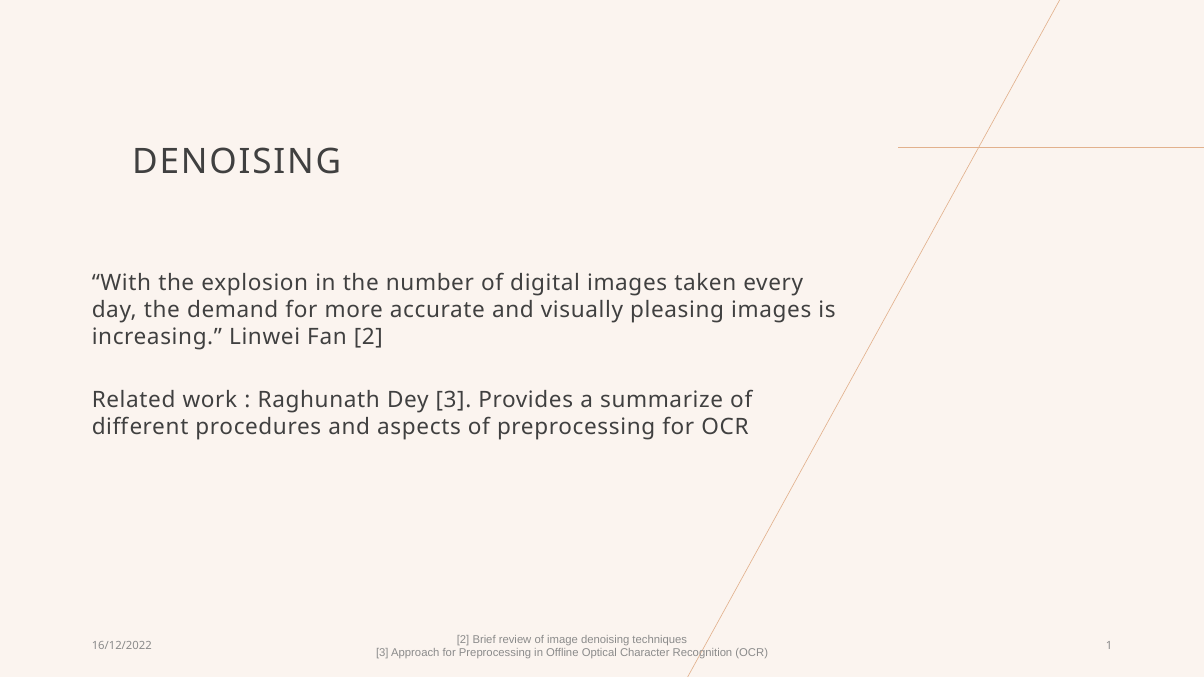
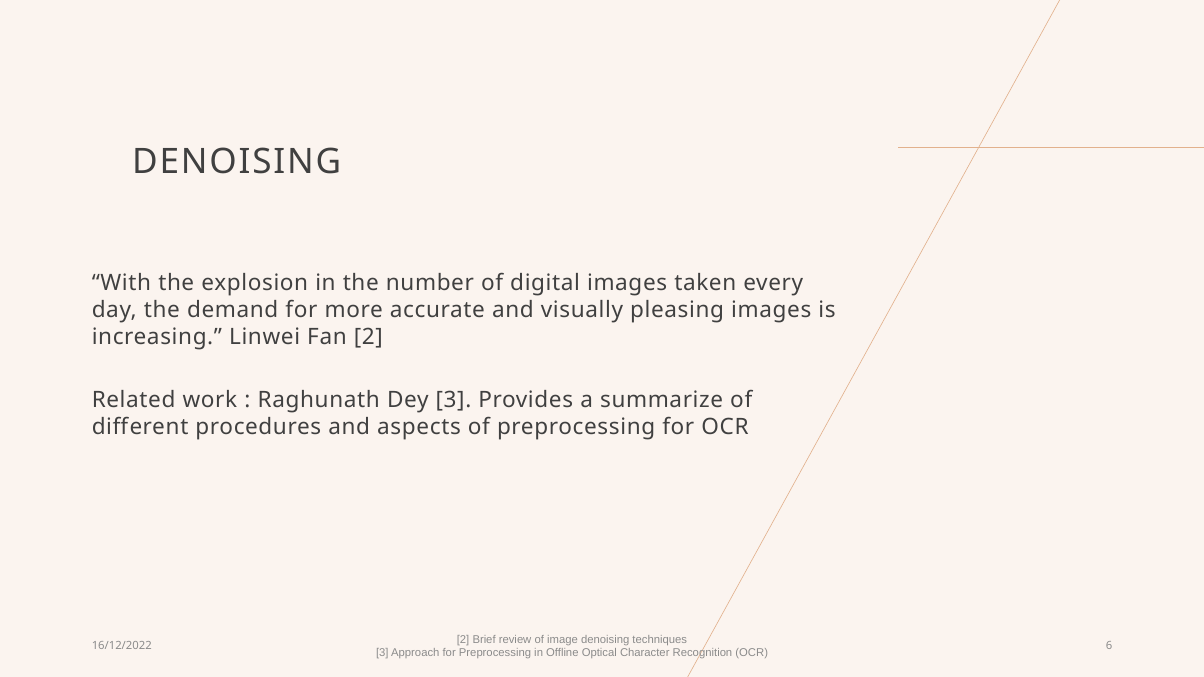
1: 1 -> 6
